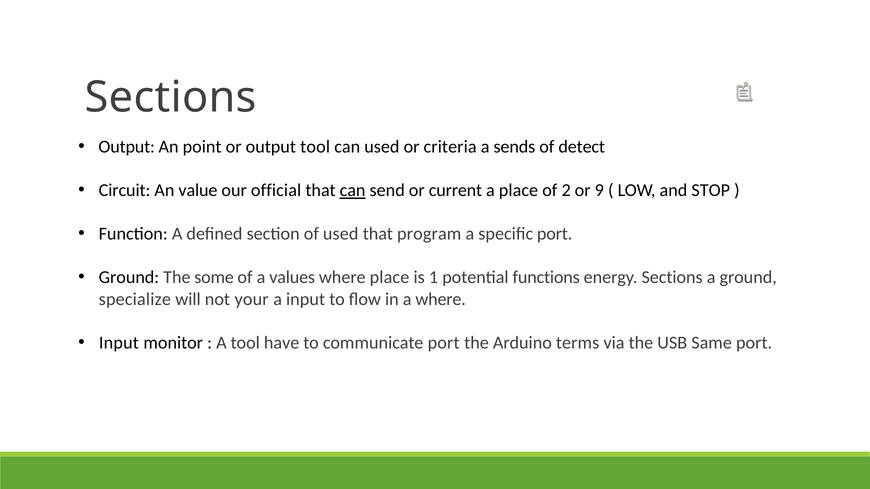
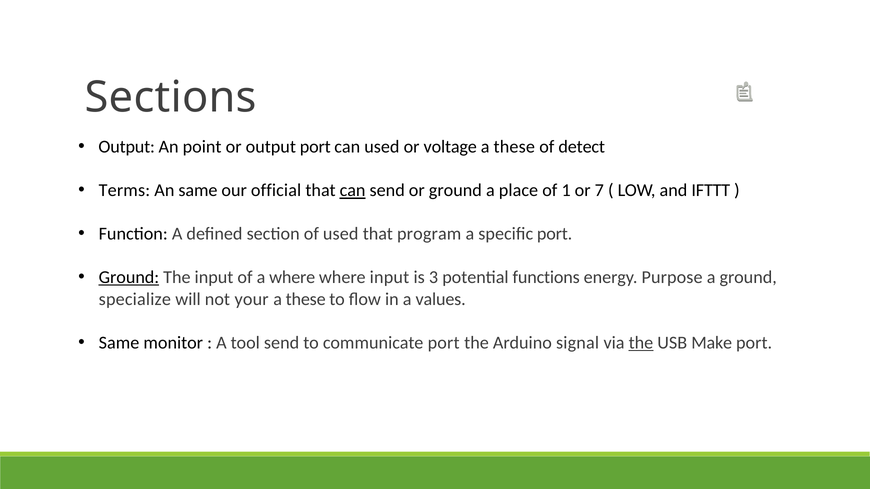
output tool: tool -> port
criteria: criteria -> voltage
sends at (514, 147): sends -> these
Circuit: Circuit -> Terms
An value: value -> same
or current: current -> ground
2: 2 -> 1
9: 9 -> 7
STOP: STOP -> IFTTT
Ground at (129, 278) underline: none -> present
The some: some -> input
a values: values -> where
where place: place -> input
1: 1 -> 3
energy Sections: Sections -> Purpose
input at (306, 299): input -> these
a where: where -> values
Input at (119, 343): Input -> Same
tool have: have -> send
terms: terms -> signal
the at (641, 343) underline: none -> present
Same: Same -> Make
